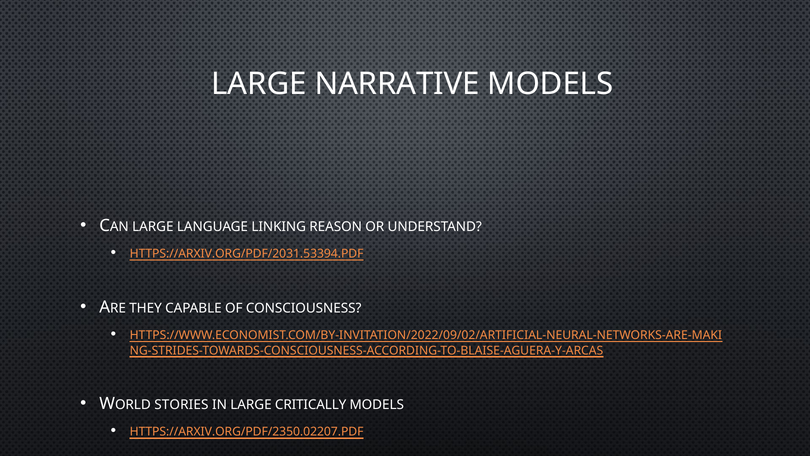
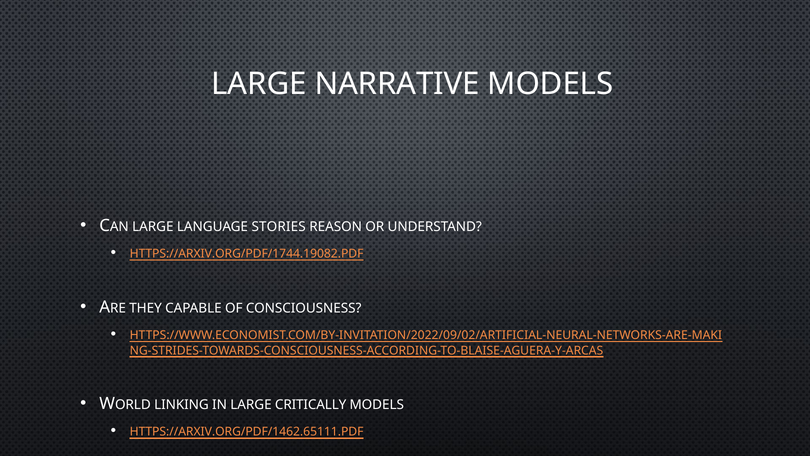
LINKING: LINKING -> STORIES
HTTPS://ARXIV.ORG/PDF/2031.53394.PDF: HTTPS://ARXIV.ORG/PDF/2031.53394.PDF -> HTTPS://ARXIV.ORG/PDF/1744.19082.PDF
STORIES: STORIES -> LINKING
HTTPS://ARXIV.ORG/PDF/2350.02207.PDF: HTTPS://ARXIV.ORG/PDF/2350.02207.PDF -> HTTPS://ARXIV.ORG/PDF/1462.65111.PDF
